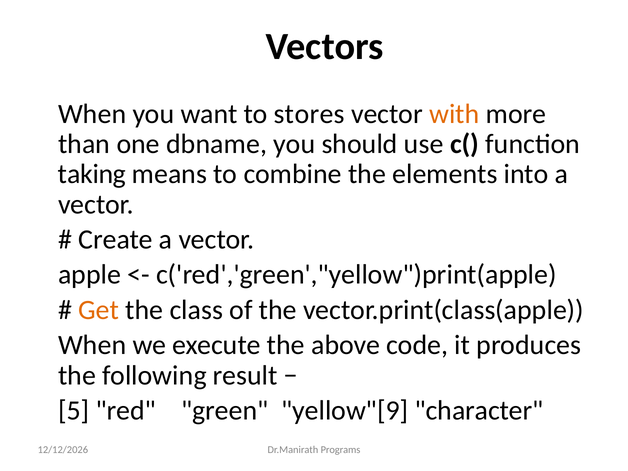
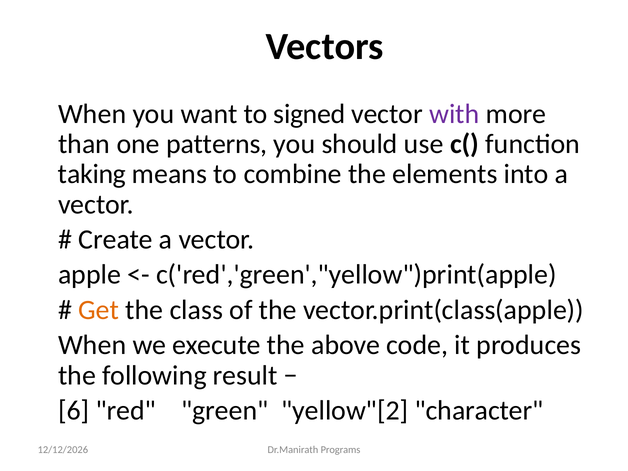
stores: stores -> signed
with colour: orange -> purple
dbname: dbname -> patterns
5: 5 -> 6
yellow"[9: yellow"[9 -> yellow"[2
